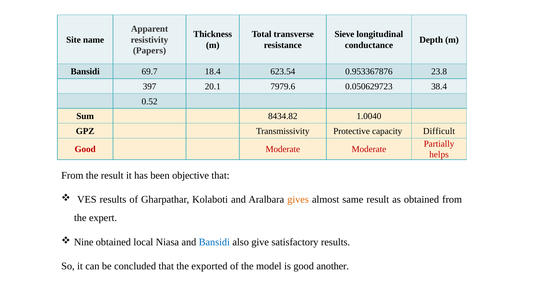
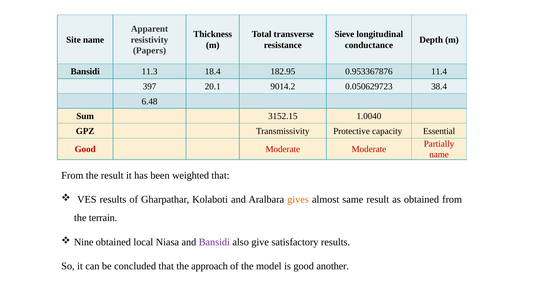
69.7: 69.7 -> 11.3
623.54: 623.54 -> 182.95
23.8: 23.8 -> 11.4
7979.6: 7979.6 -> 9014.2
0.52: 0.52 -> 6.48
8434.82: 8434.82 -> 3152.15
Difficult: Difficult -> Essential
helps at (439, 155): helps -> name
objective: objective -> weighted
expert: expert -> terrain
Bansidi at (214, 242) colour: blue -> purple
exported: exported -> approach
